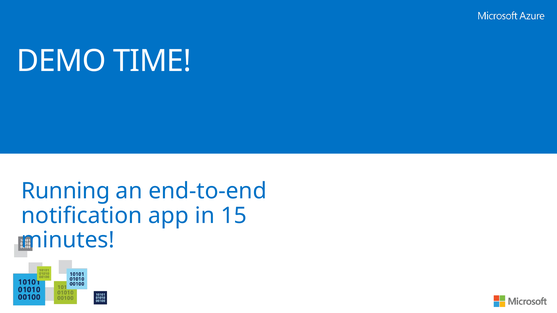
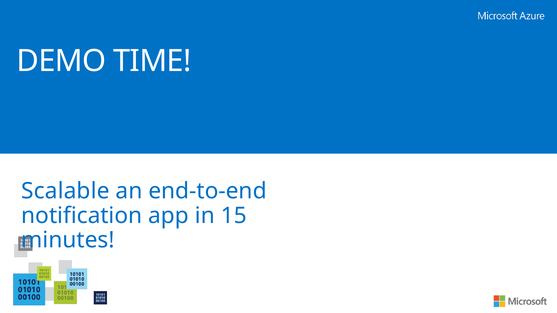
Running: Running -> Scalable
